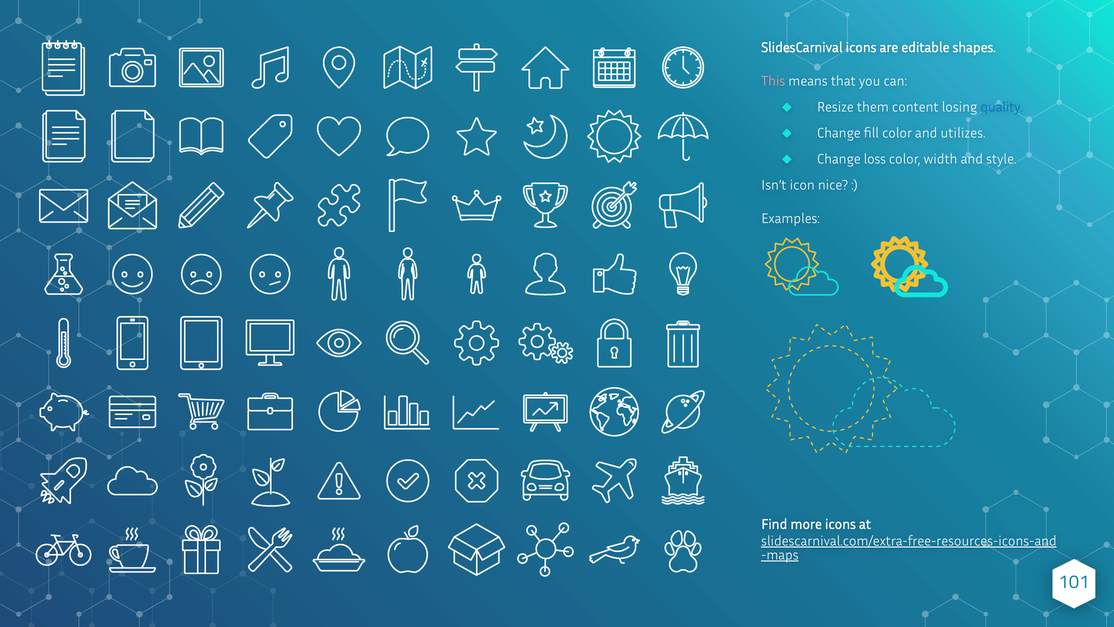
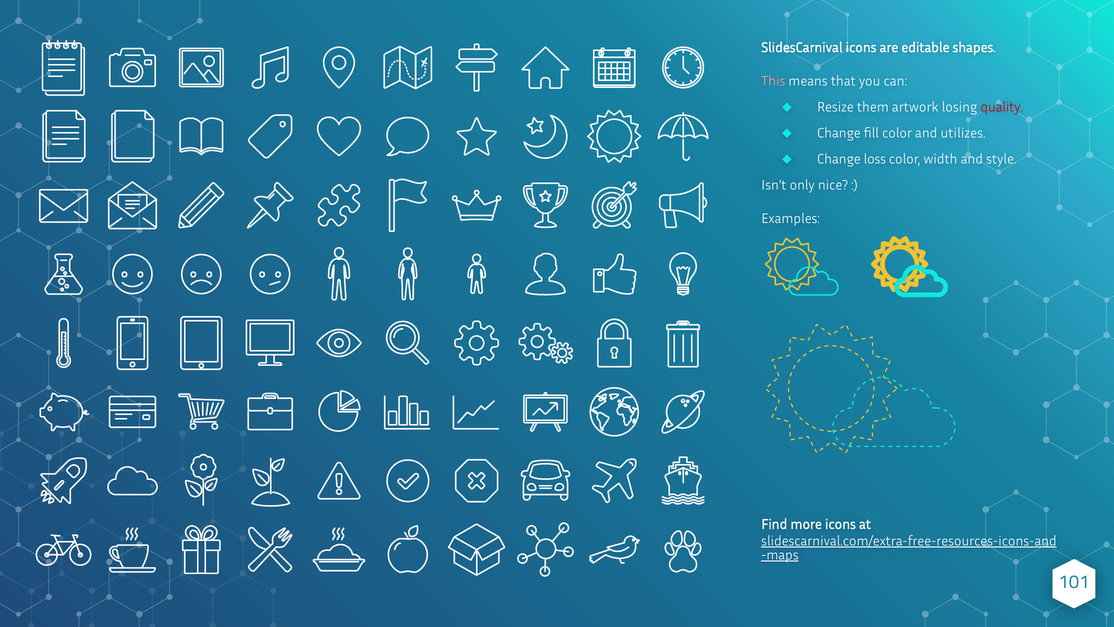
content: content -> artwork
quality colour: blue -> red
icon: icon -> only
